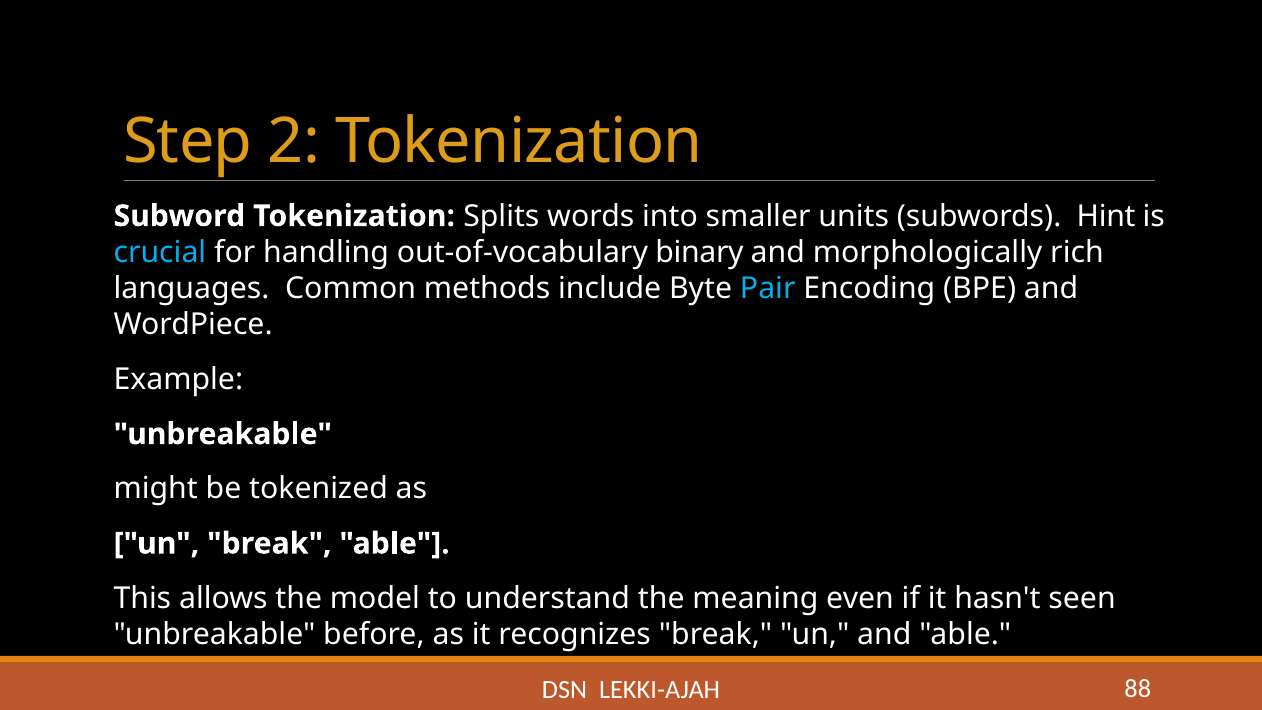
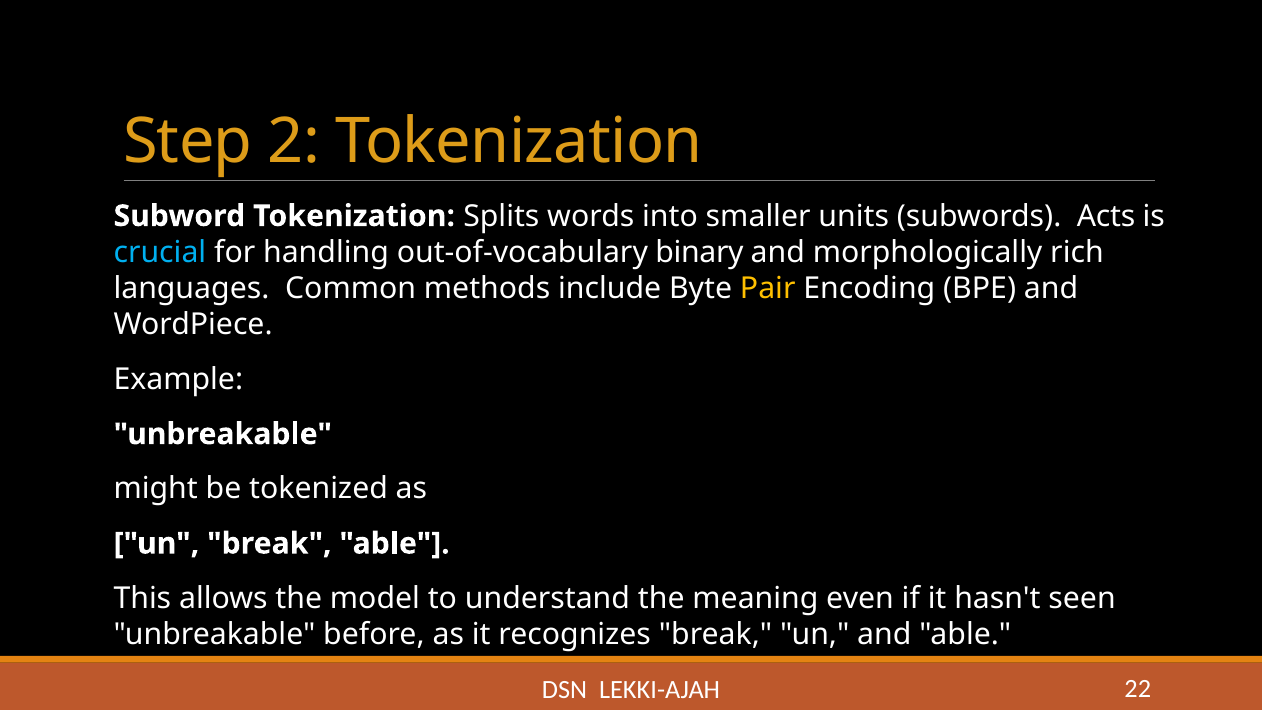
Hint: Hint -> Acts
Pair colour: light blue -> yellow
88: 88 -> 22
